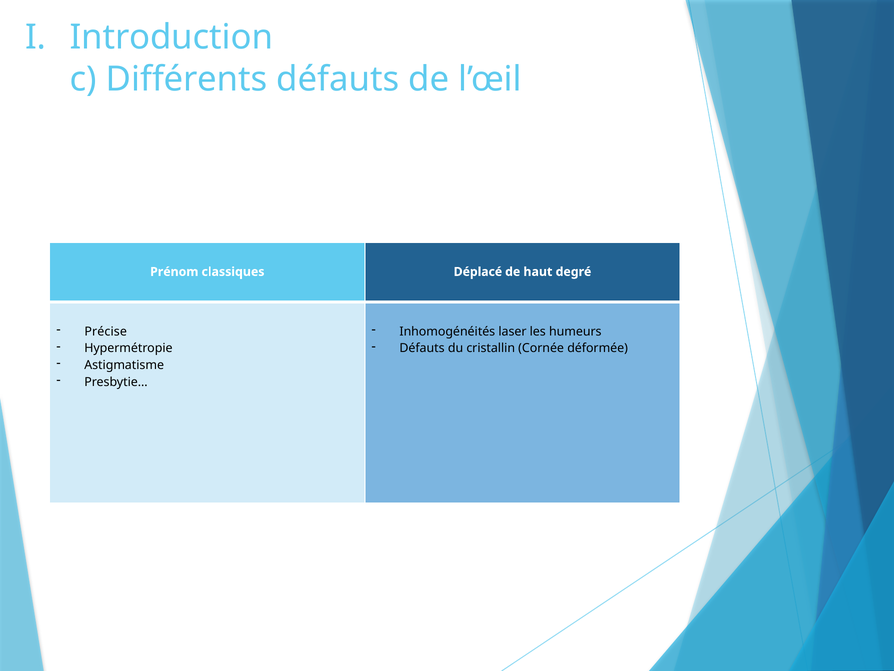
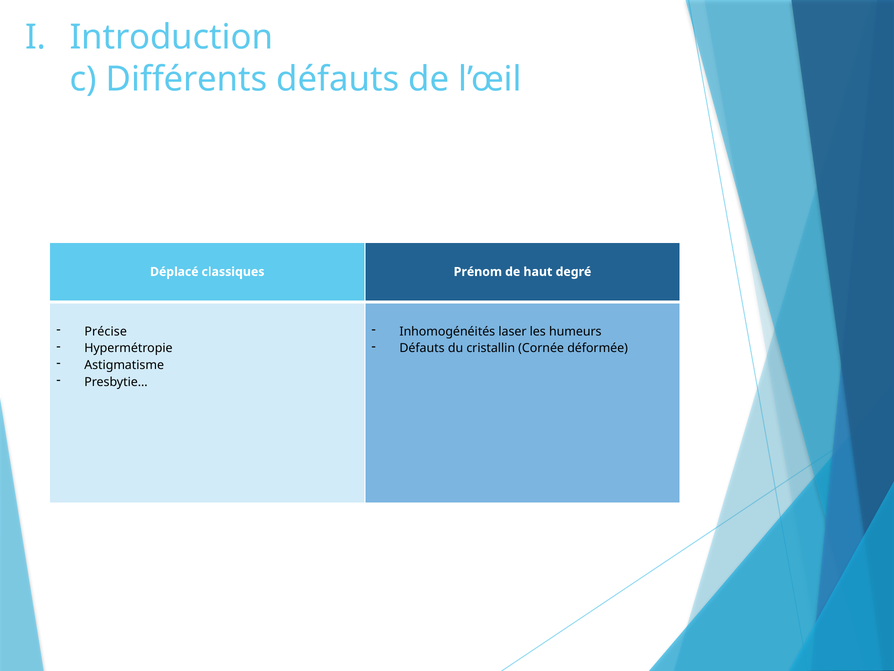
Prénom: Prénom -> Déplacé
Déplacé: Déplacé -> Prénom
